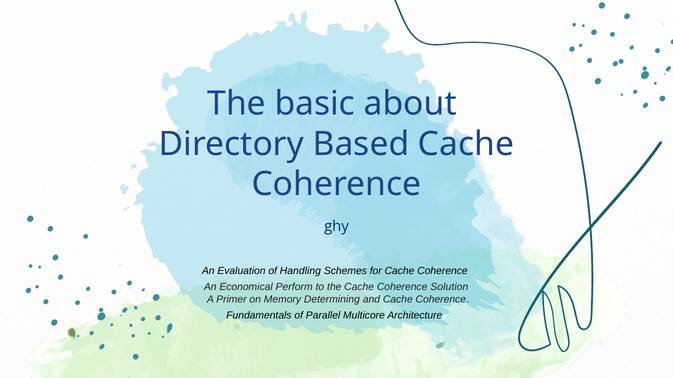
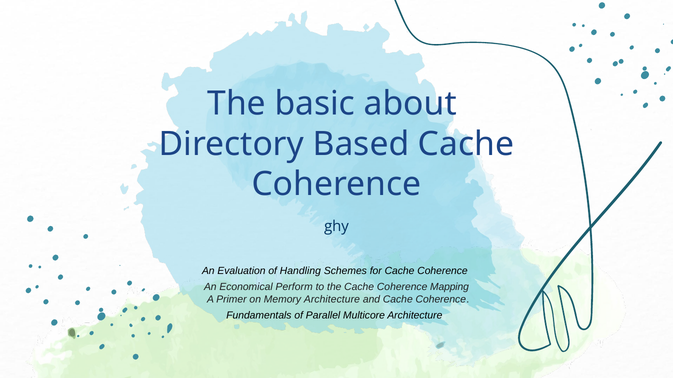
Solution: Solution -> Mapping
Memory Determining: Determining -> Architecture
